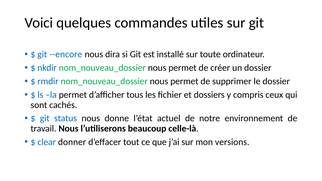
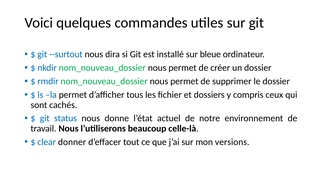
--encore: --encore -> --surtout
toute: toute -> bleue
